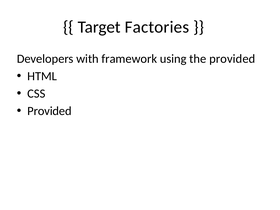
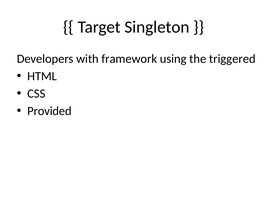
Factories: Factories -> Singleton
the provided: provided -> triggered
